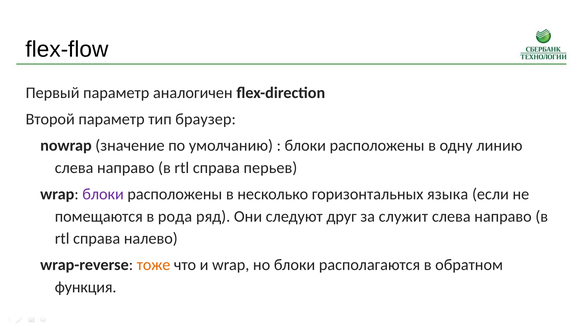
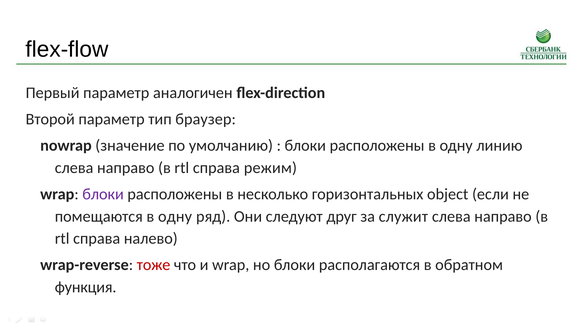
перьев: перьев -> режим
языка: языка -> object
помещаются в рода: рода -> одну
тоже colour: orange -> red
